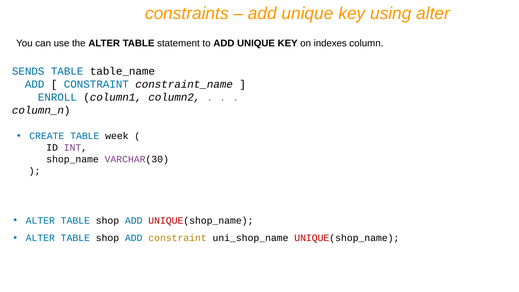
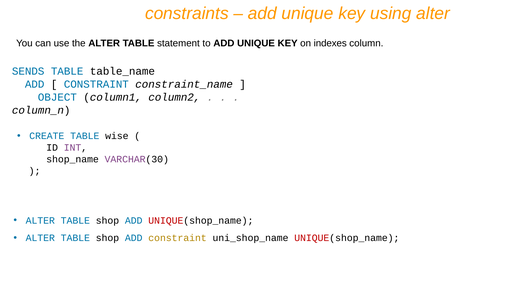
ENROLL: ENROLL -> OBJECT
week: week -> wise
